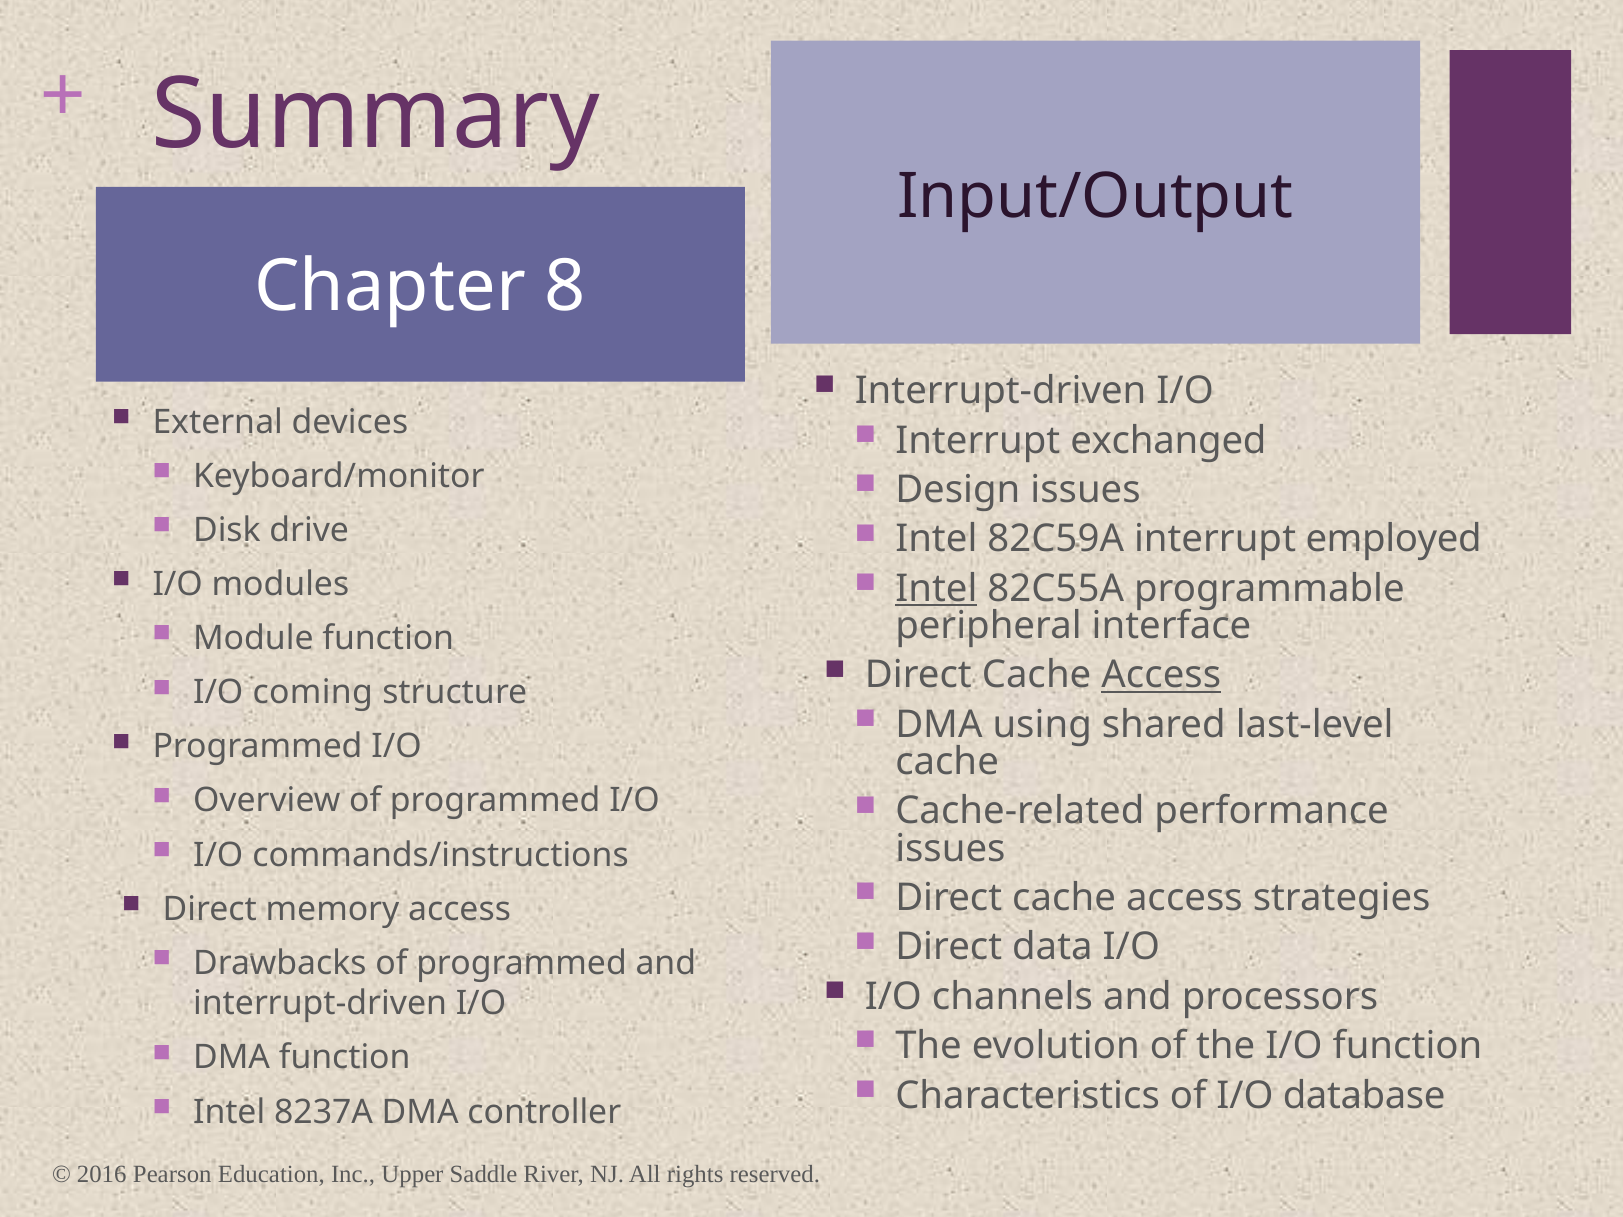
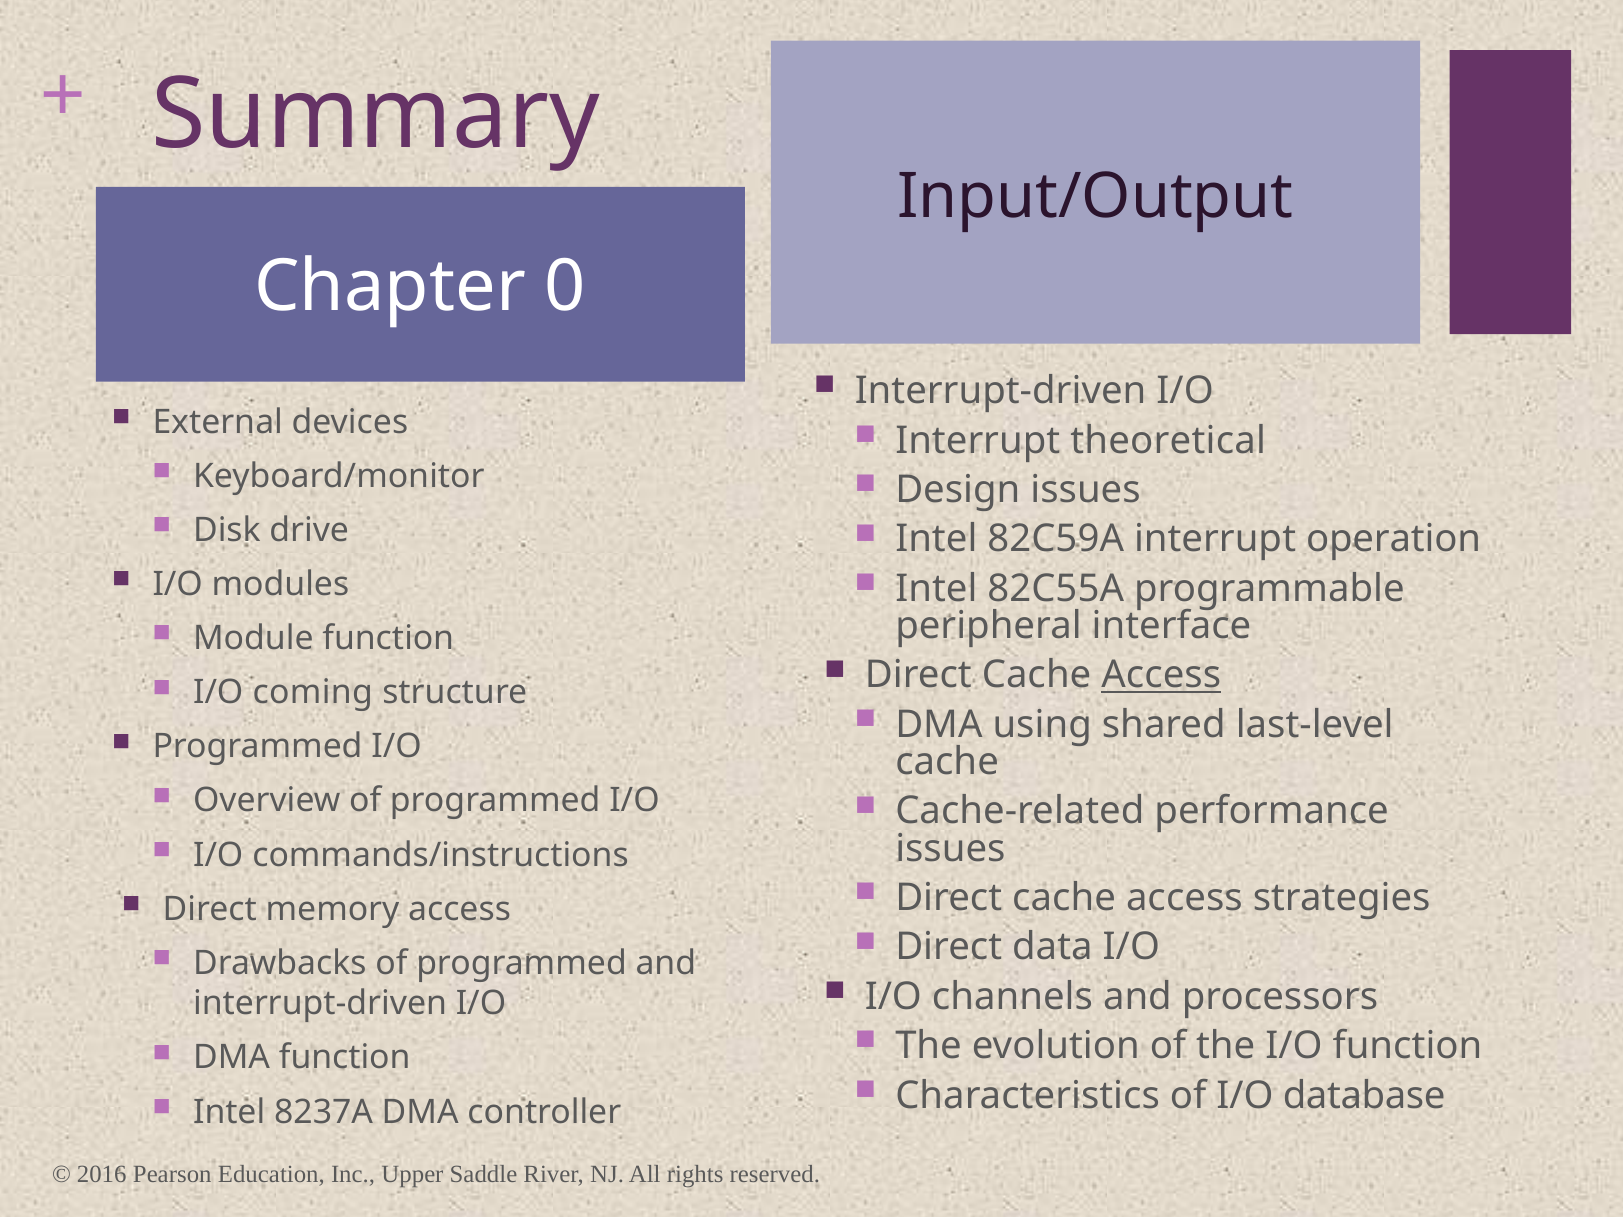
8: 8 -> 0
exchanged: exchanged -> theoretical
employed: employed -> operation
Intel at (936, 589) underline: present -> none
